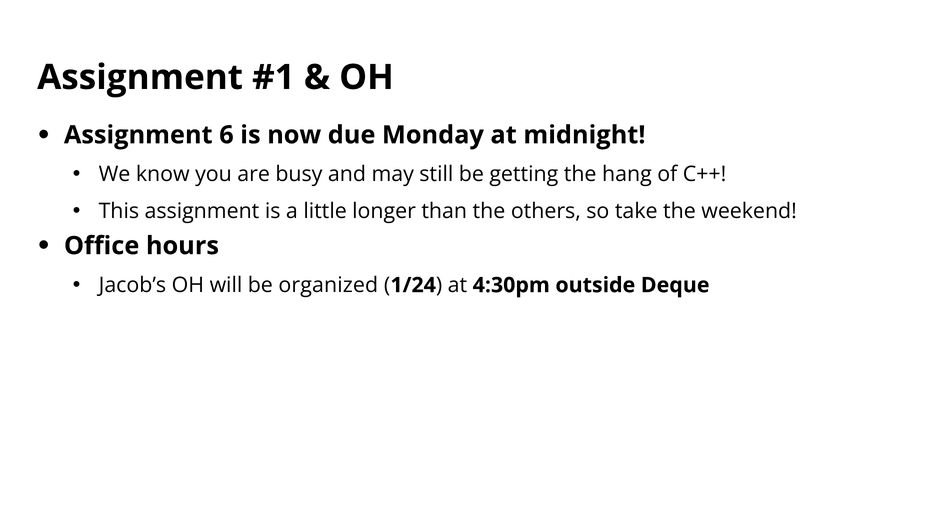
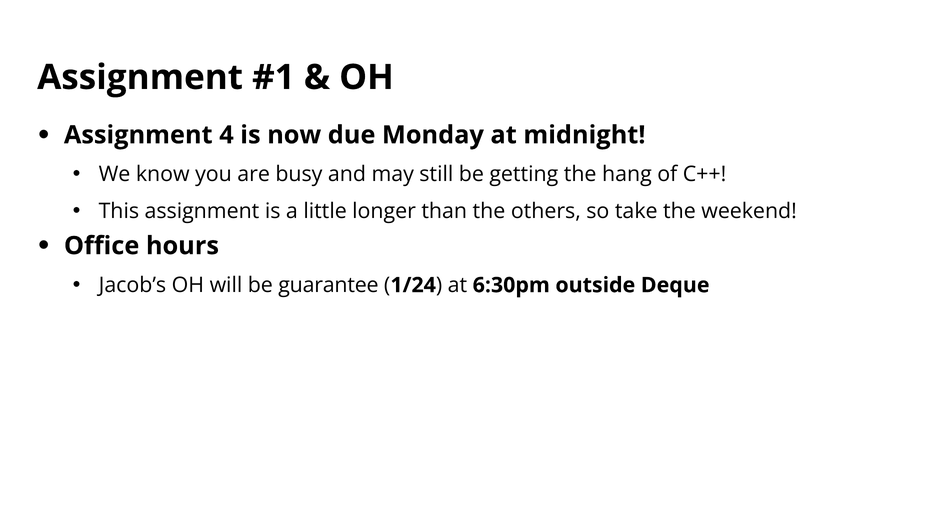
6: 6 -> 4
organized: organized -> guarantee
4:30pm: 4:30pm -> 6:30pm
